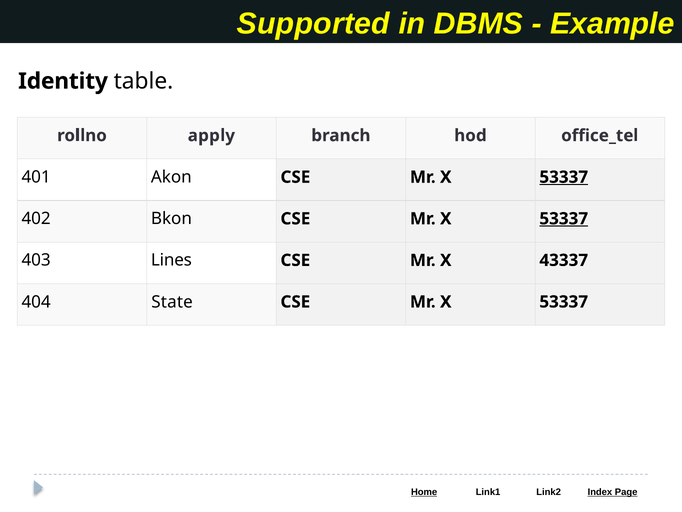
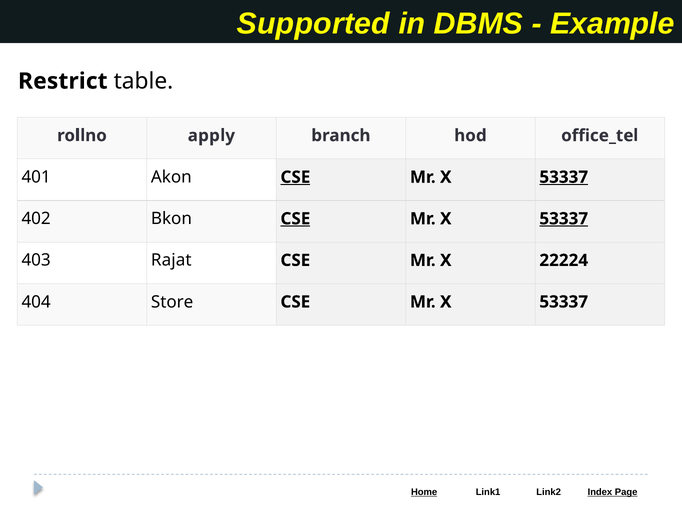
Identity: Identity -> Restrict
CSE at (295, 177) underline: none -> present
CSE at (295, 219) underline: none -> present
Lines: Lines -> Rajat
43337: 43337 -> 22224
State: State -> Store
